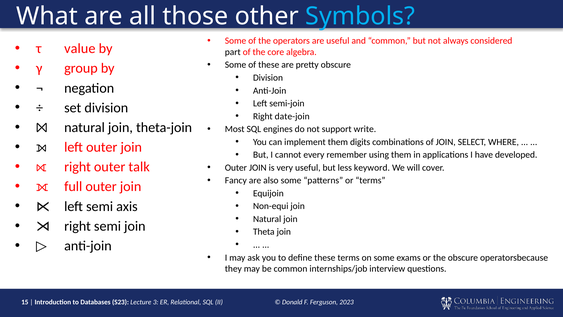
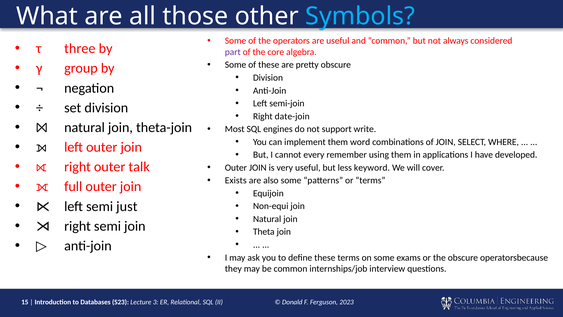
value: value -> three
part colour: black -> purple
digits: digits -> word
Fancy: Fancy -> Exists
axis: axis -> just
